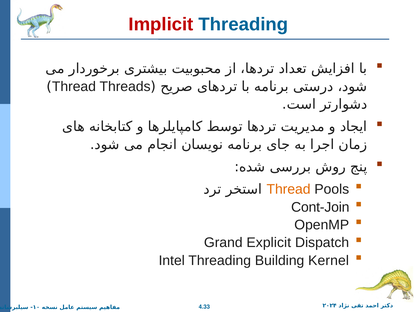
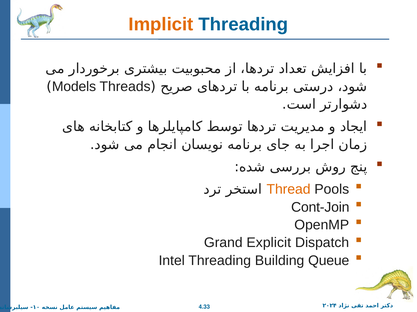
Implicit colour: red -> orange
Thread at (74, 87): Thread -> Models
Kernel: Kernel -> Queue
